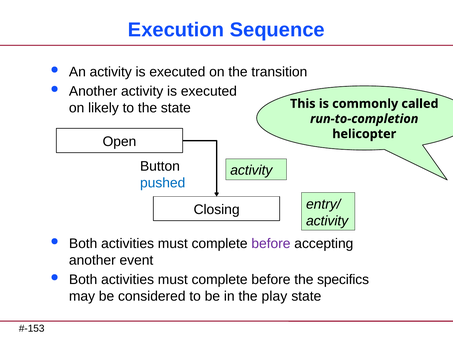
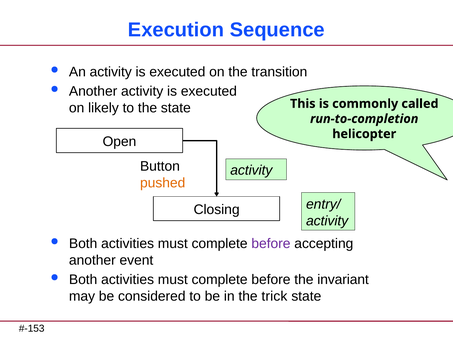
pushed colour: blue -> orange
specifics: specifics -> invariant
play: play -> trick
